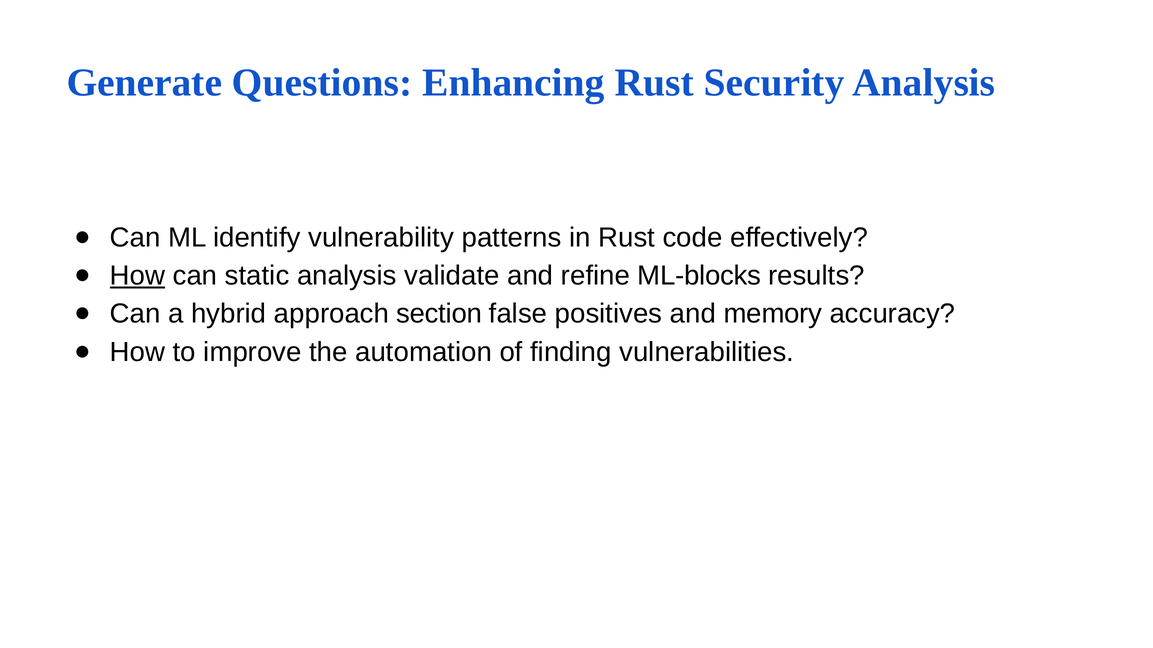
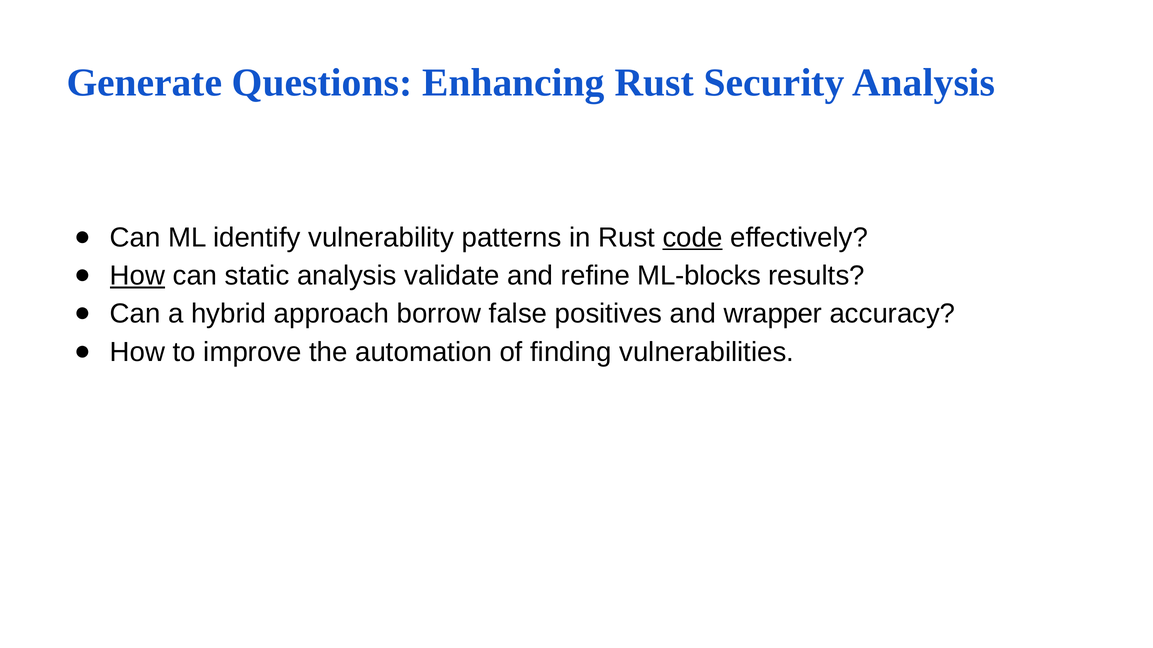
code underline: none -> present
section: section -> borrow
memory: memory -> wrapper
